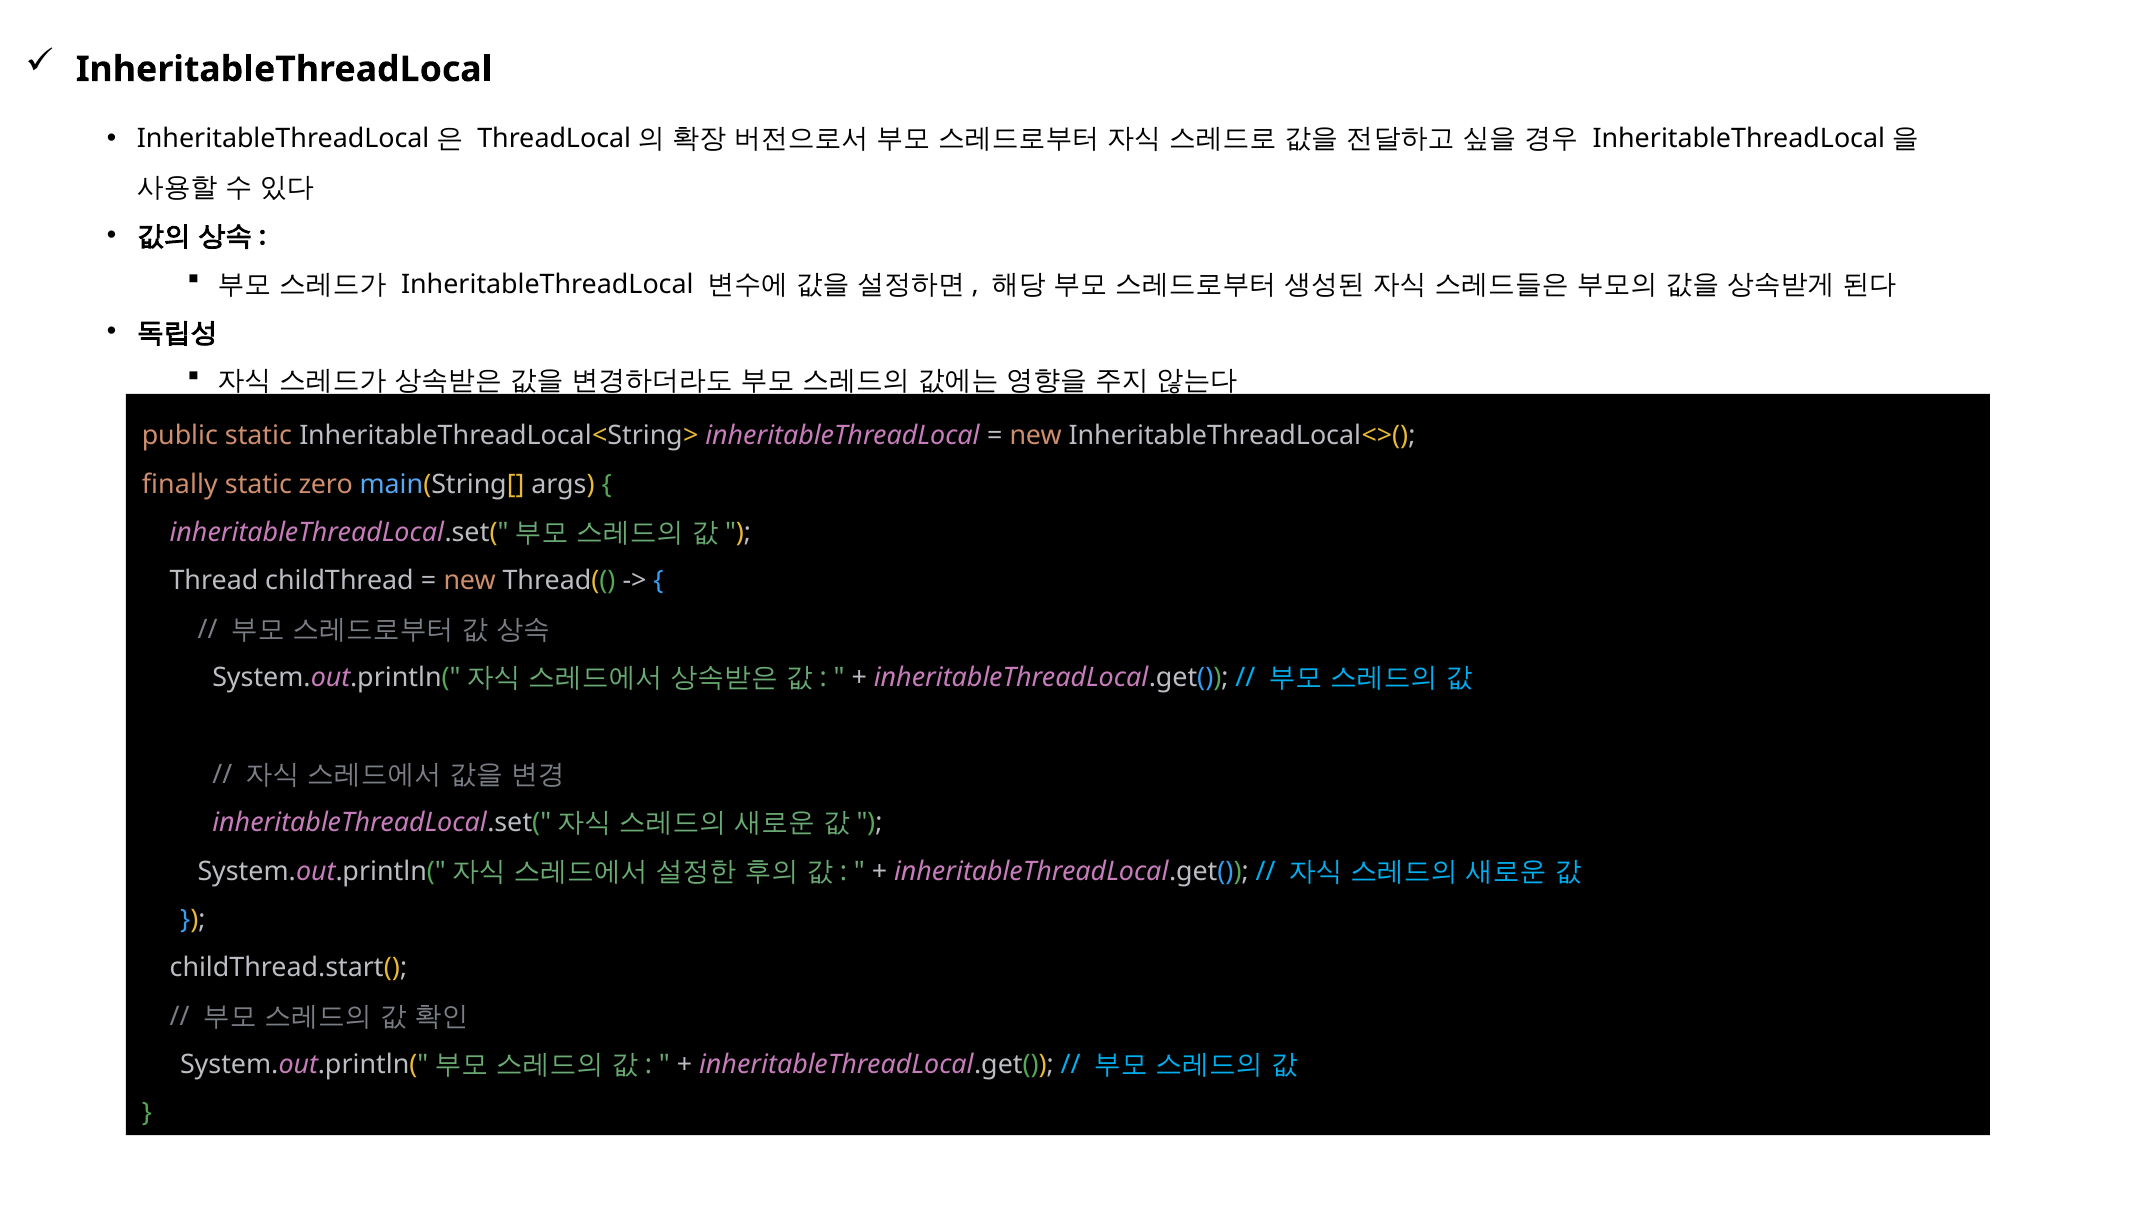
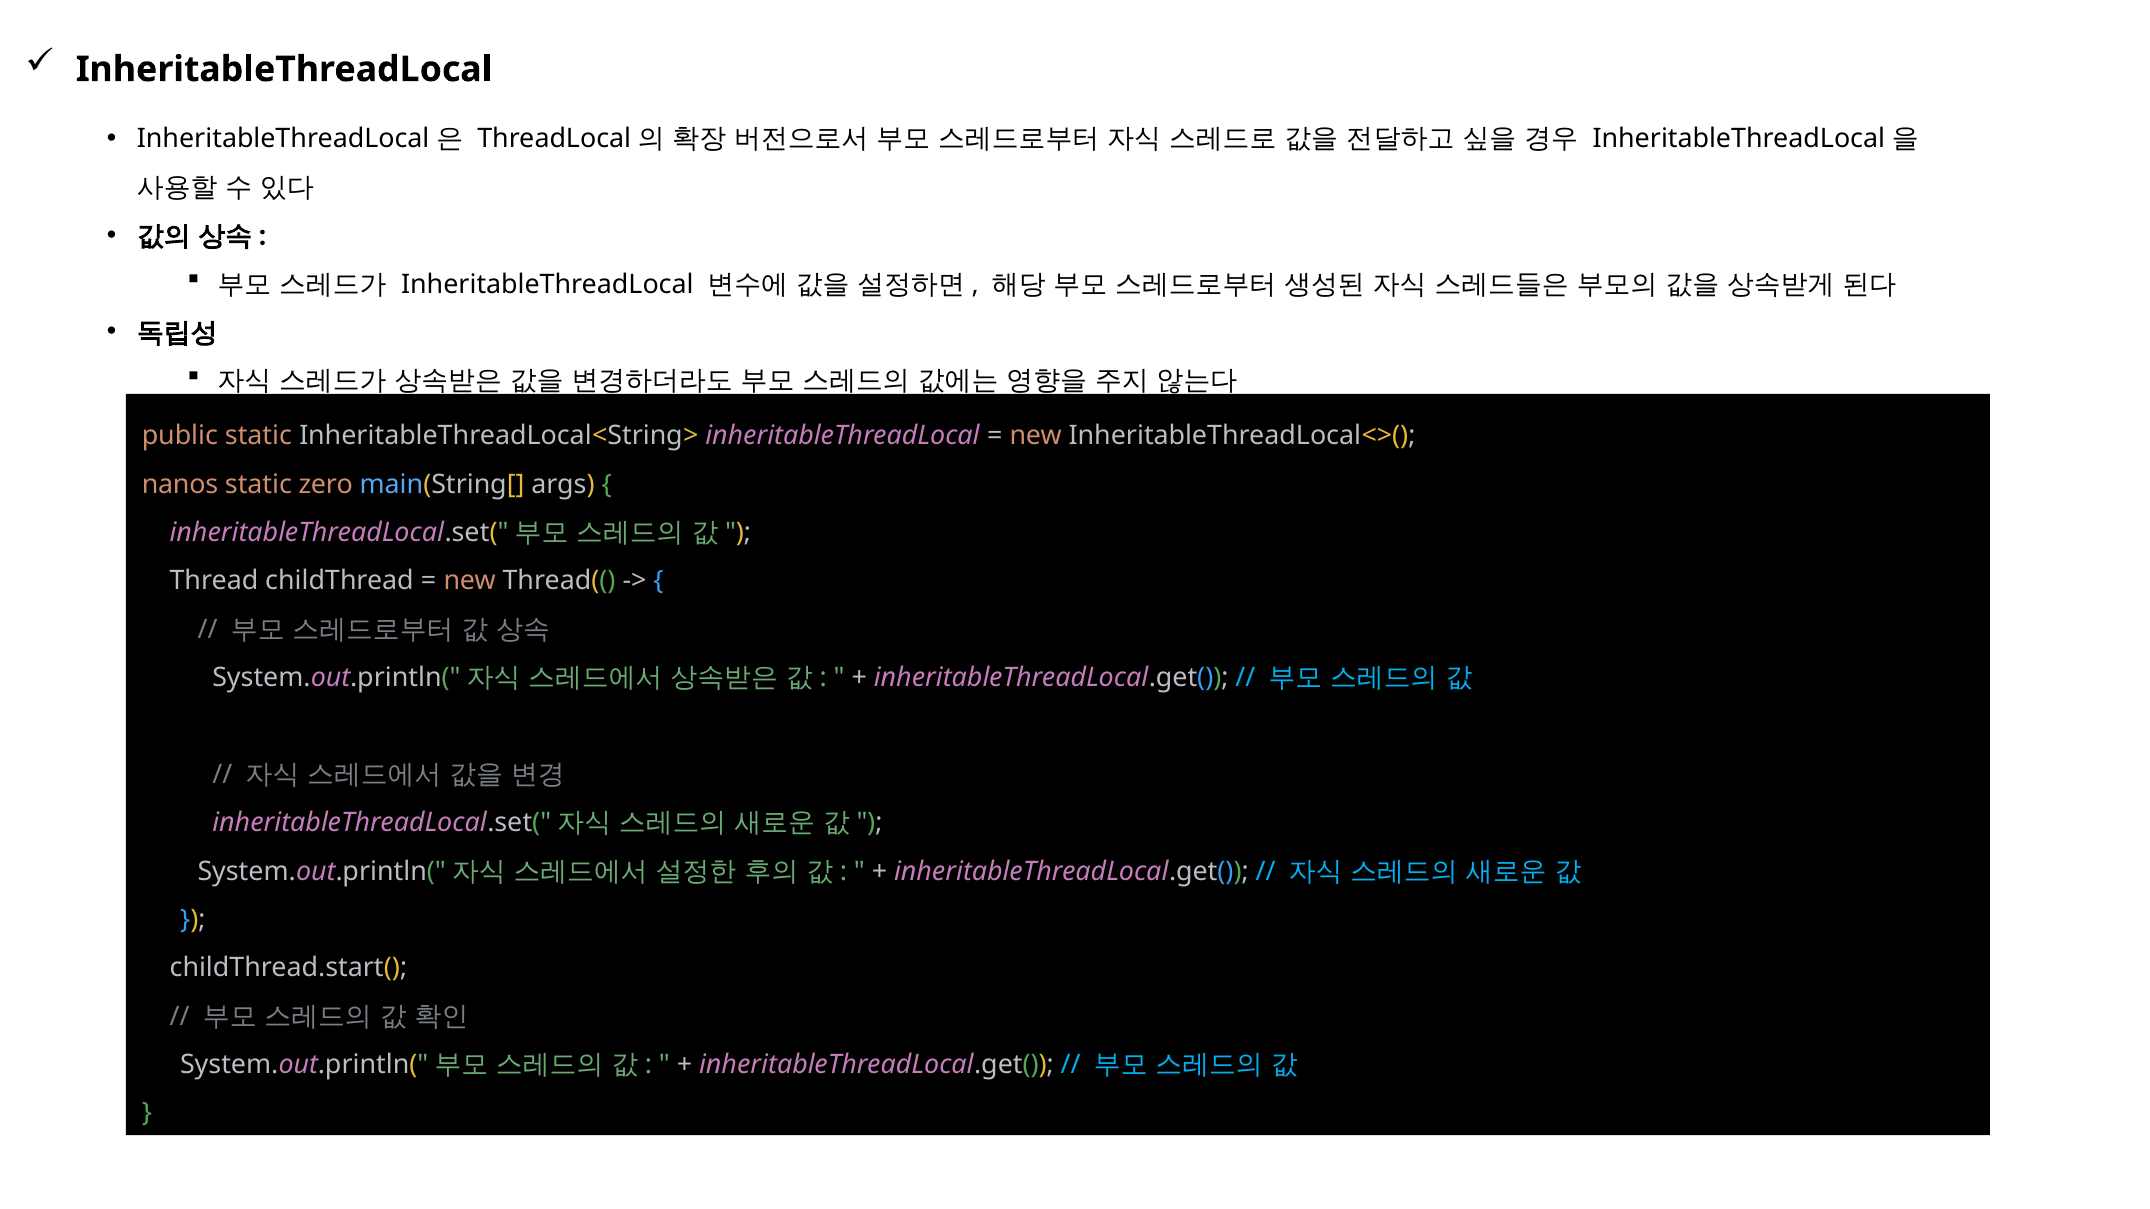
finally: finally -> nanos
